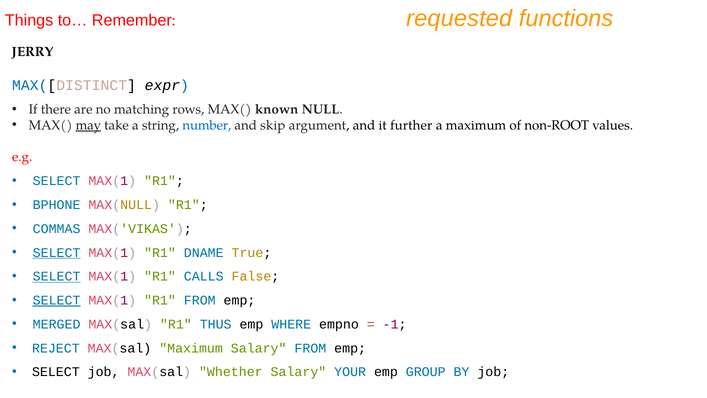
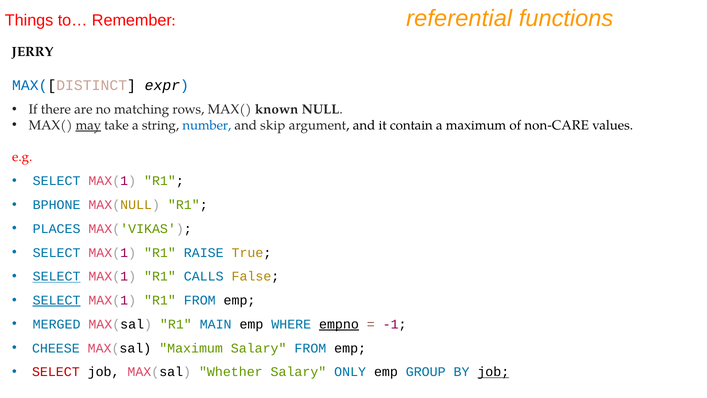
requested: requested -> referential
further: further -> contain
non-ROOT: non-ROOT -> non-CARE
COMMAS: COMMAS -> PLACES
SELECT at (57, 252) underline: present -> none
DNAME: DNAME -> RAISE
THUS: THUS -> MAIN
empno underline: none -> present
REJECT: REJECT -> CHEESE
SELECT at (56, 372) colour: black -> red
YOUR: YOUR -> ONLY
job at (493, 372) underline: none -> present
